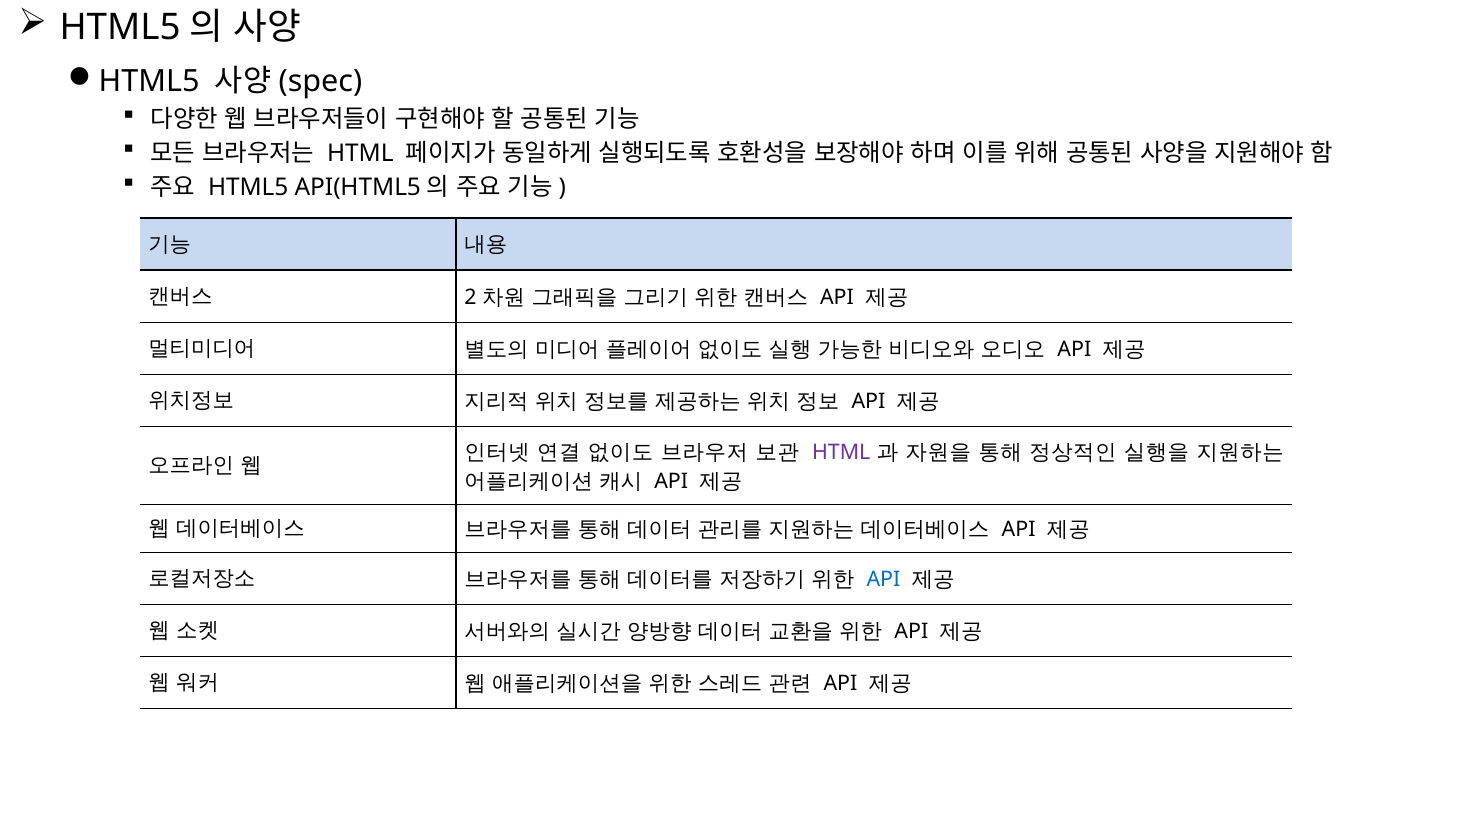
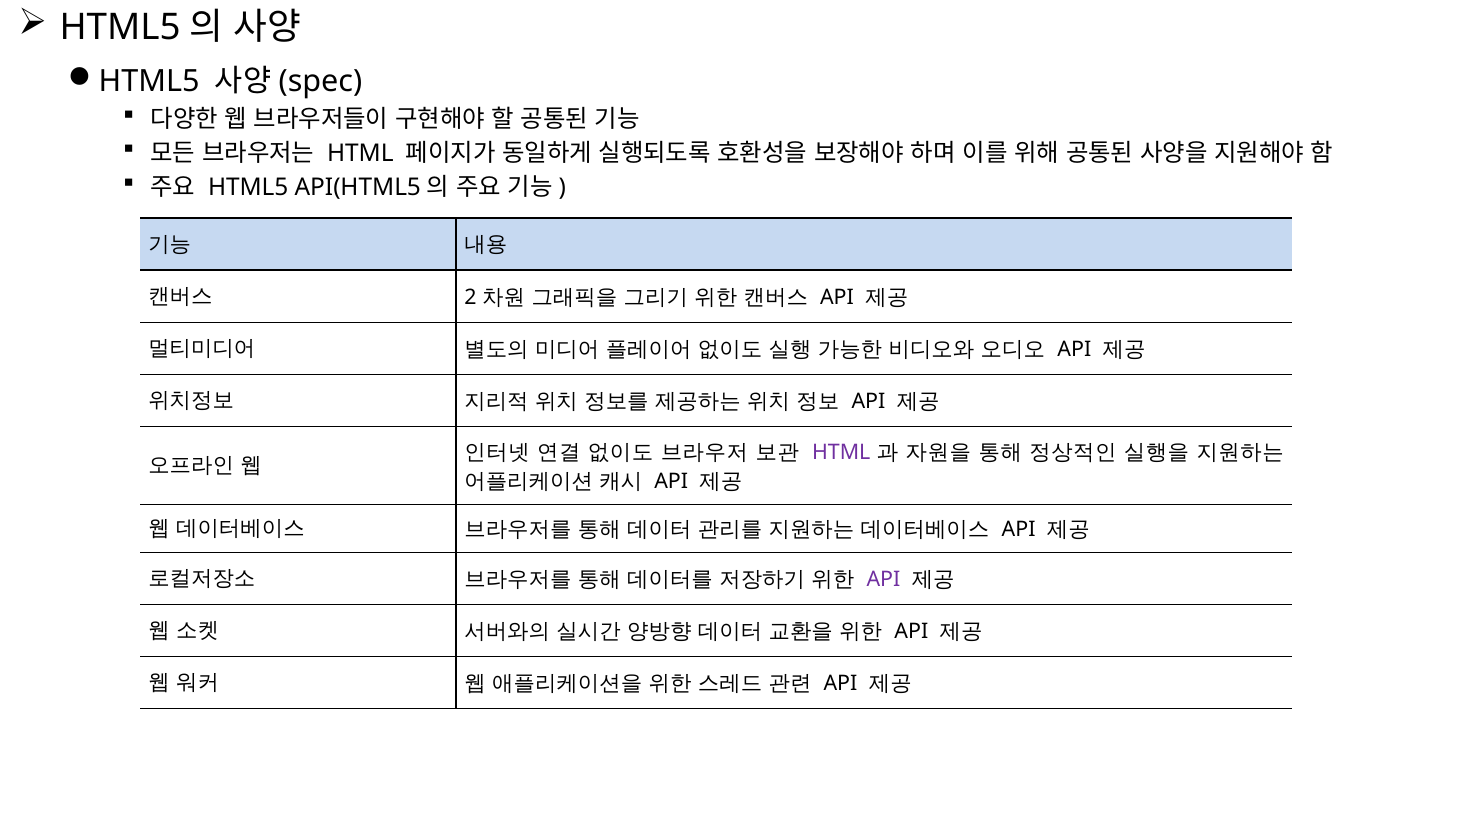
API at (884, 580) colour: blue -> purple
